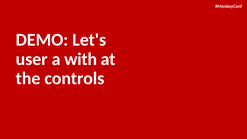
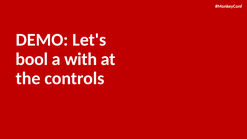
user: user -> bool
